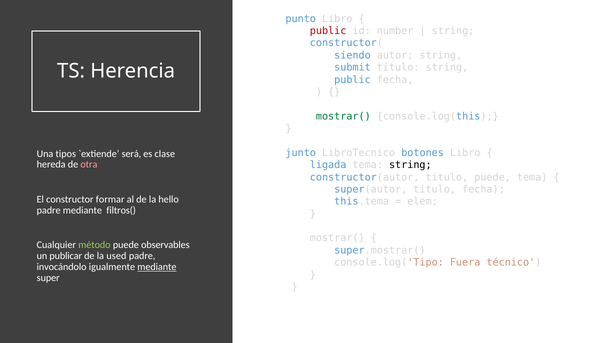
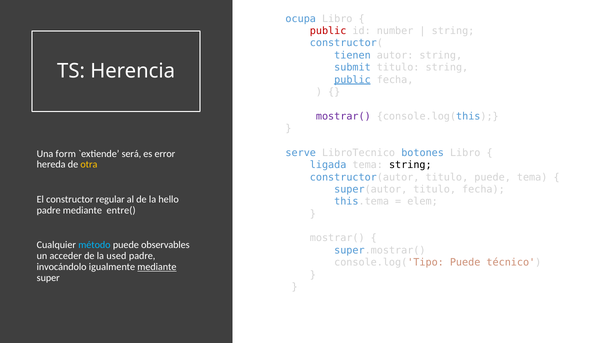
punto: punto -> ocupa
siendo: siendo -> tienen
public at (352, 80) underline: none -> present
mostrar( at (343, 116) colour: green -> purple
junto: junto -> serve
tipos: tipos -> form
clase: clase -> error
otra colour: pink -> yellow
formar: formar -> regular
filtros(: filtros( -> entre(
método colour: light green -> light blue
publicar: publicar -> acceder
console.log('Tipo Fuera: Fuera -> Puede
